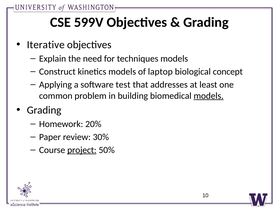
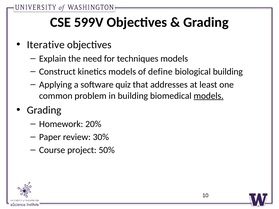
laptop: laptop -> define
biological concept: concept -> building
test: test -> quiz
project underline: present -> none
